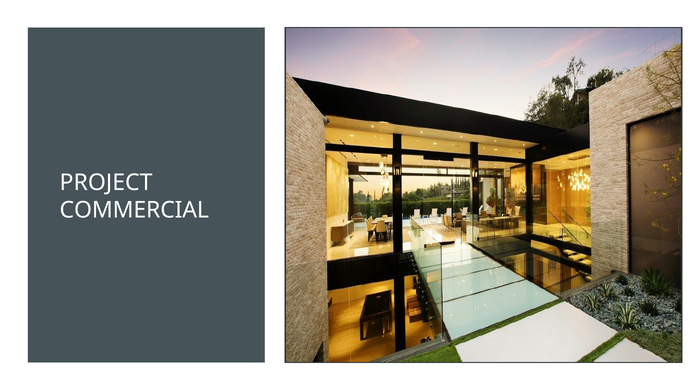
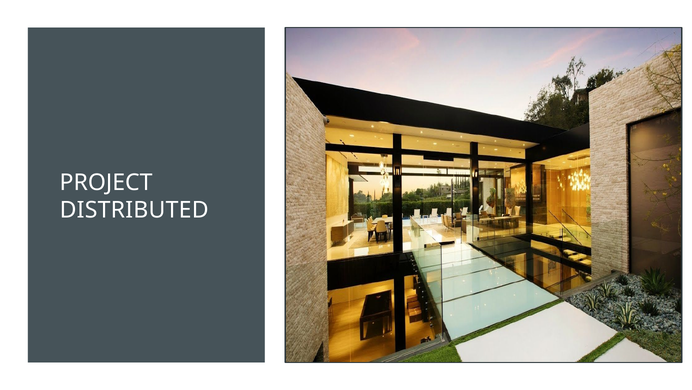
COMMERCIAL: COMMERCIAL -> DISTRIBUTED
